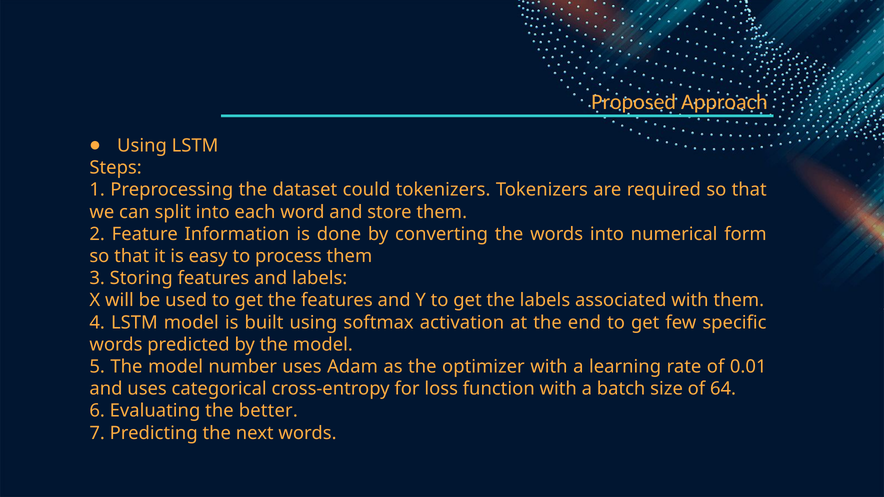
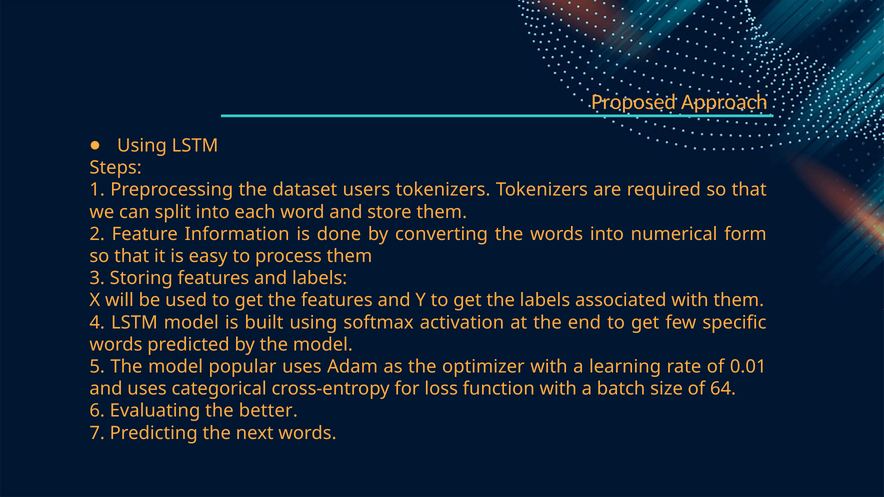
could: could -> users
number: number -> popular
